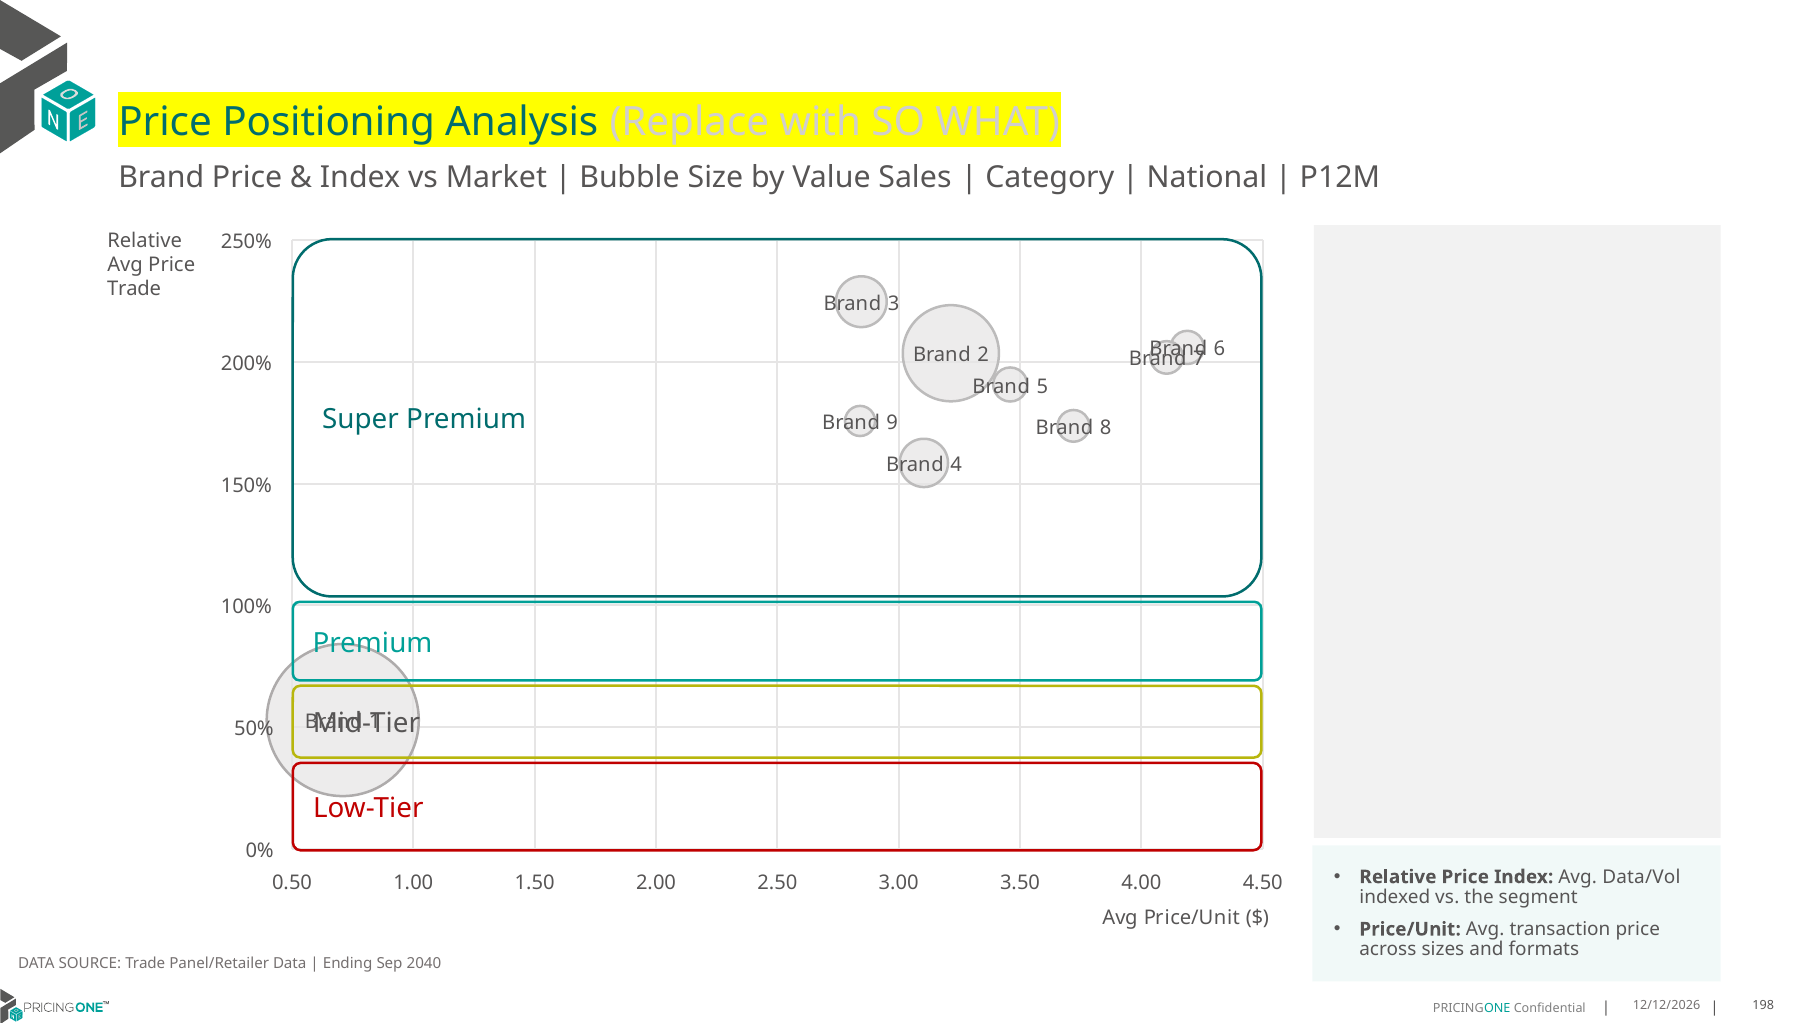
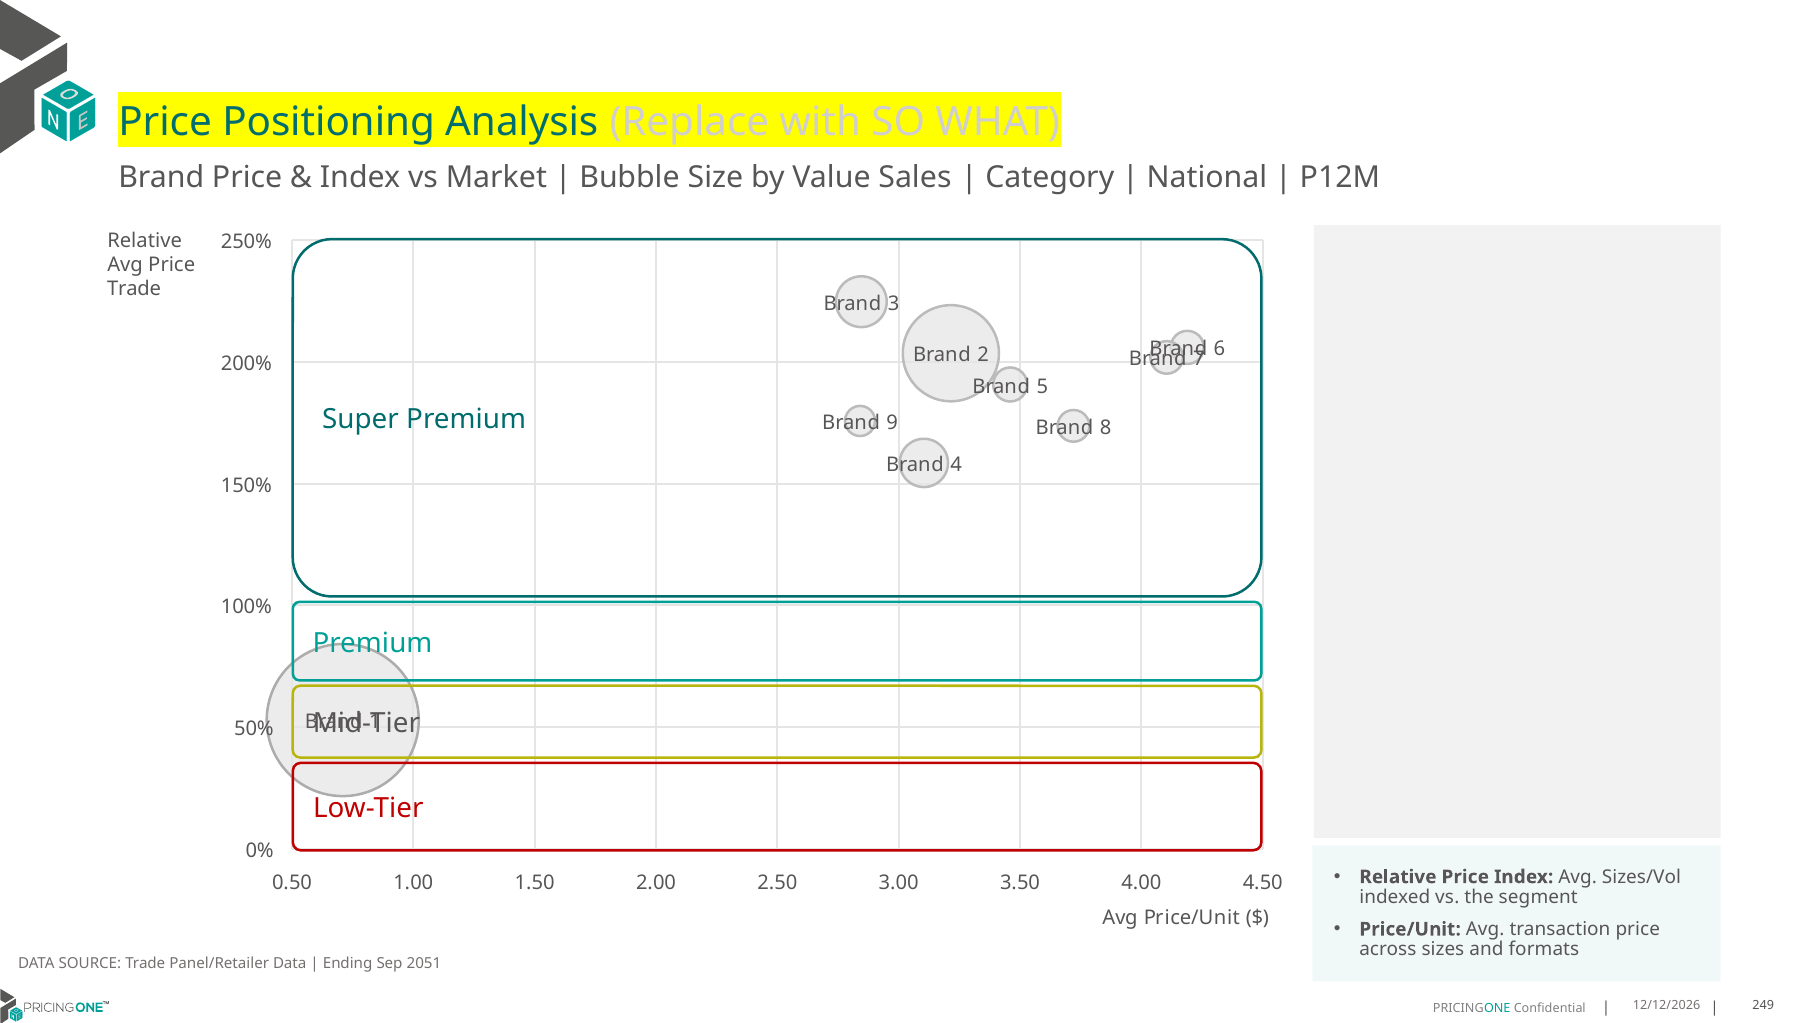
Data/Vol: Data/Vol -> Sizes/Vol
2040: 2040 -> 2051
198: 198 -> 249
